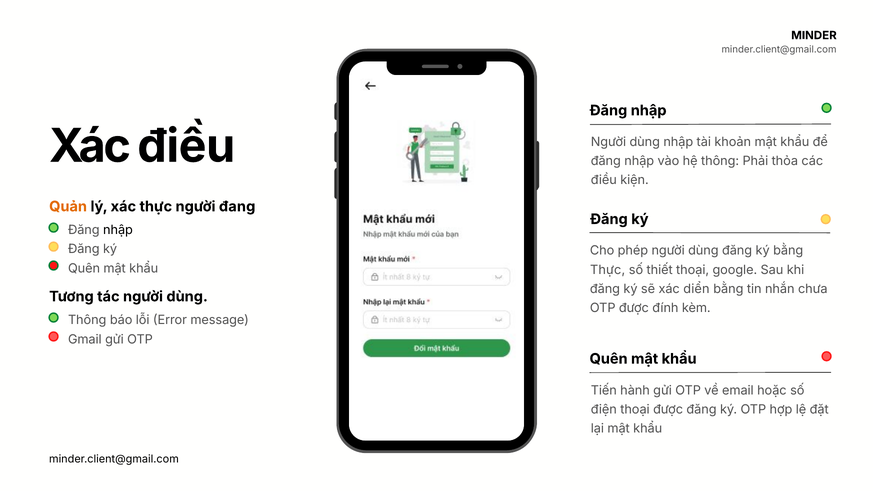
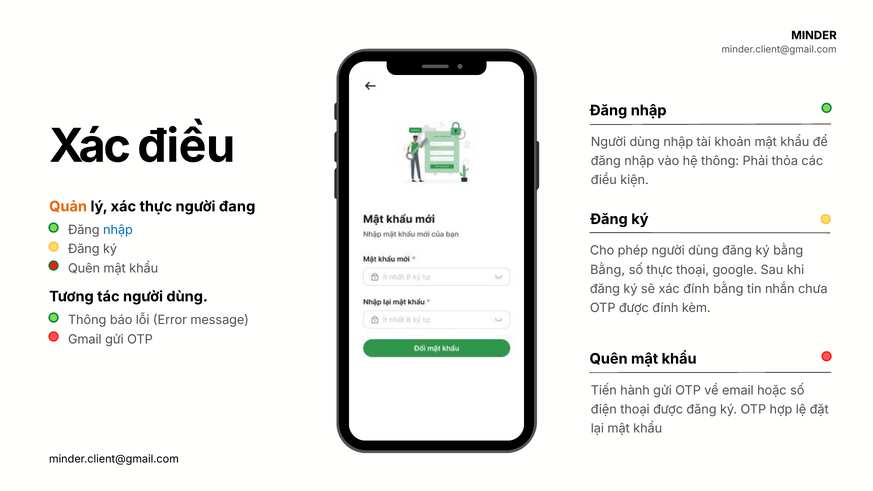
nhập at (118, 230) colour: black -> blue
Thực at (608, 270): Thực -> Bằng
số thiết: thiết -> thực
xác diển: diển -> đính
